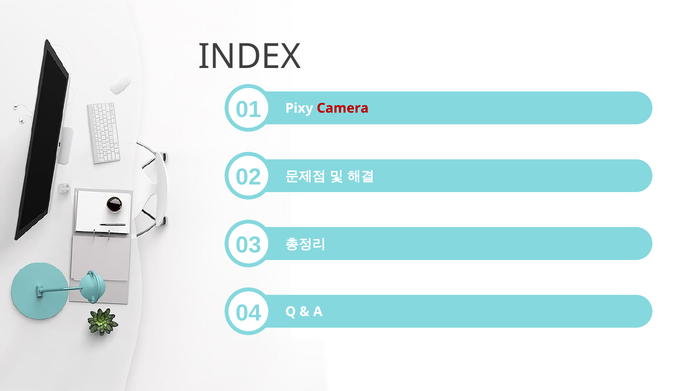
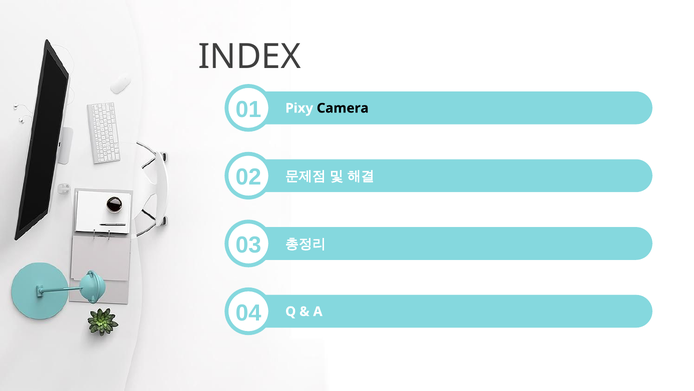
Camera colour: red -> black
